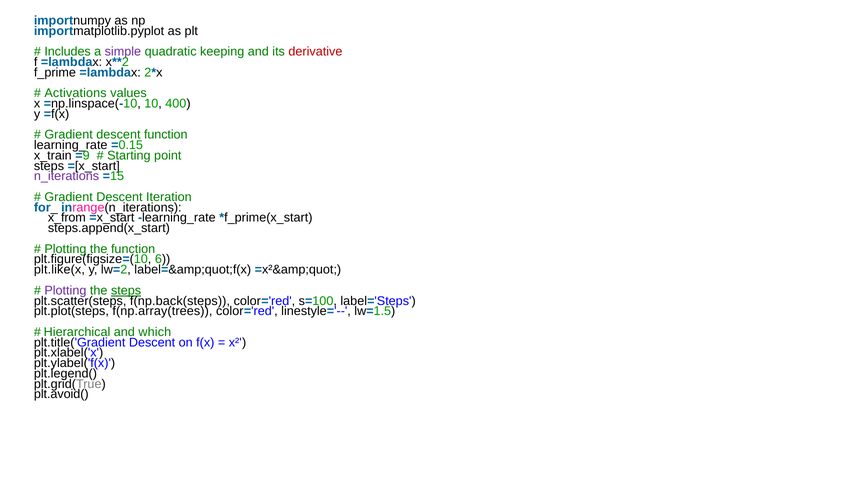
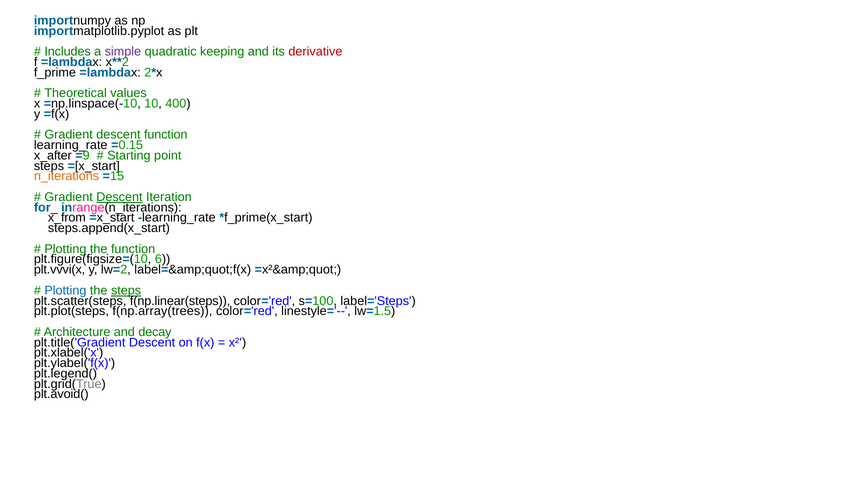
Activations: Activations -> Theoretical
x_train: x_train -> x_after
n_iterations colour: purple -> orange
Descent at (119, 197) underline: none -> present
plt.like(x: plt.like(x -> plt.vvvi(x
Plotting at (65, 290) colour: purple -> blue
f(np.back(steps: f(np.back(steps -> f(np.linear(steps
Hierarchical: Hierarchical -> Architecture
which: which -> decay
